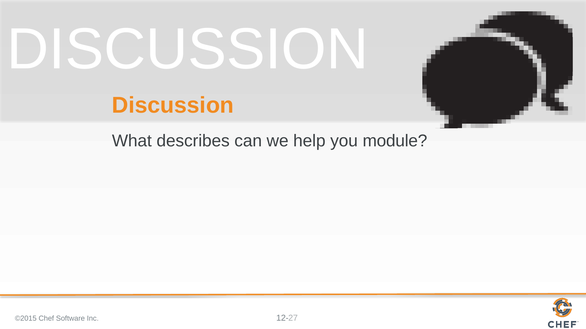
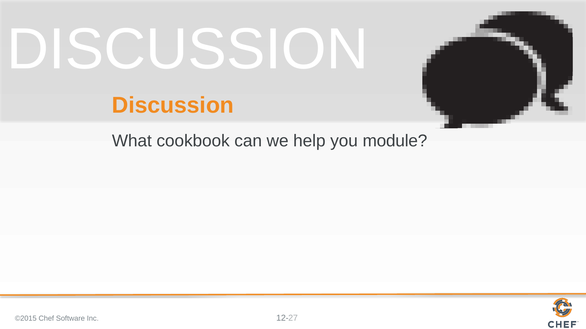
describes: describes -> cookbook
